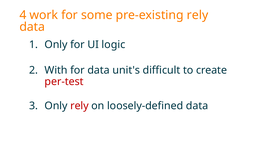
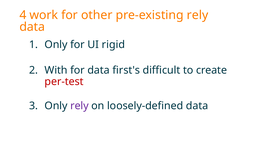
some: some -> other
logic: logic -> rigid
unit's: unit's -> first's
rely at (79, 106) colour: red -> purple
